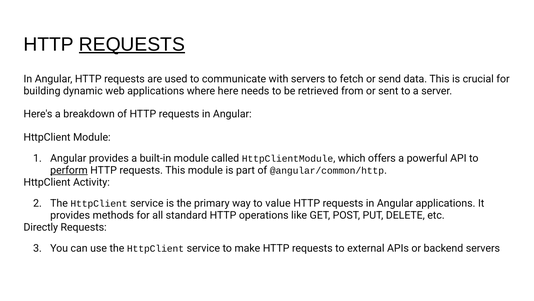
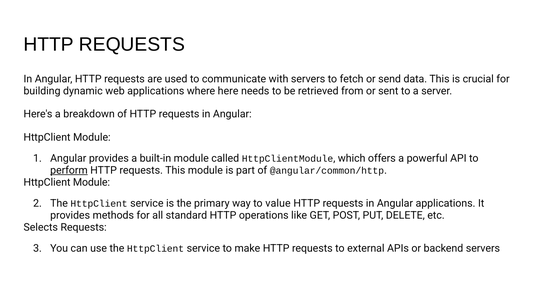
REQUESTS at (132, 44) underline: present -> none
Activity at (91, 182): Activity -> Module
Directly: Directly -> Selects
